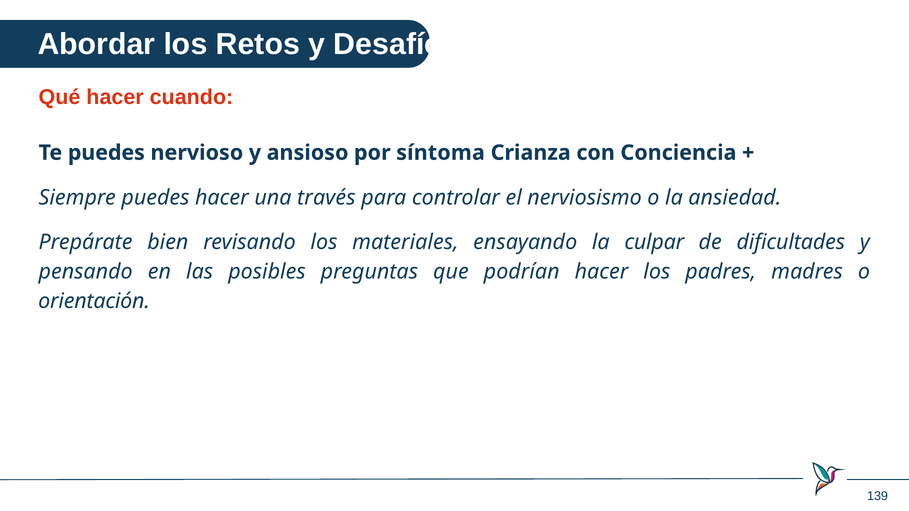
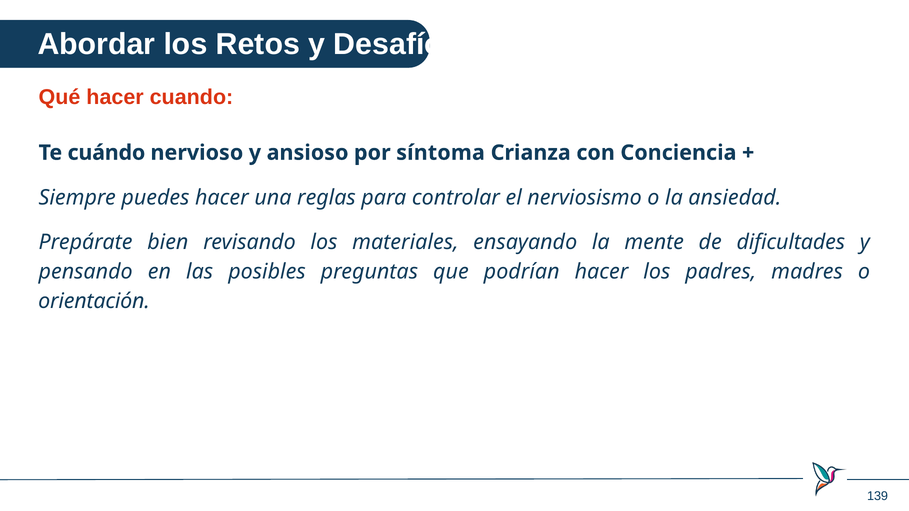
Te puedes: puedes -> cuándo
través: través -> reglas
culpar: culpar -> mente
